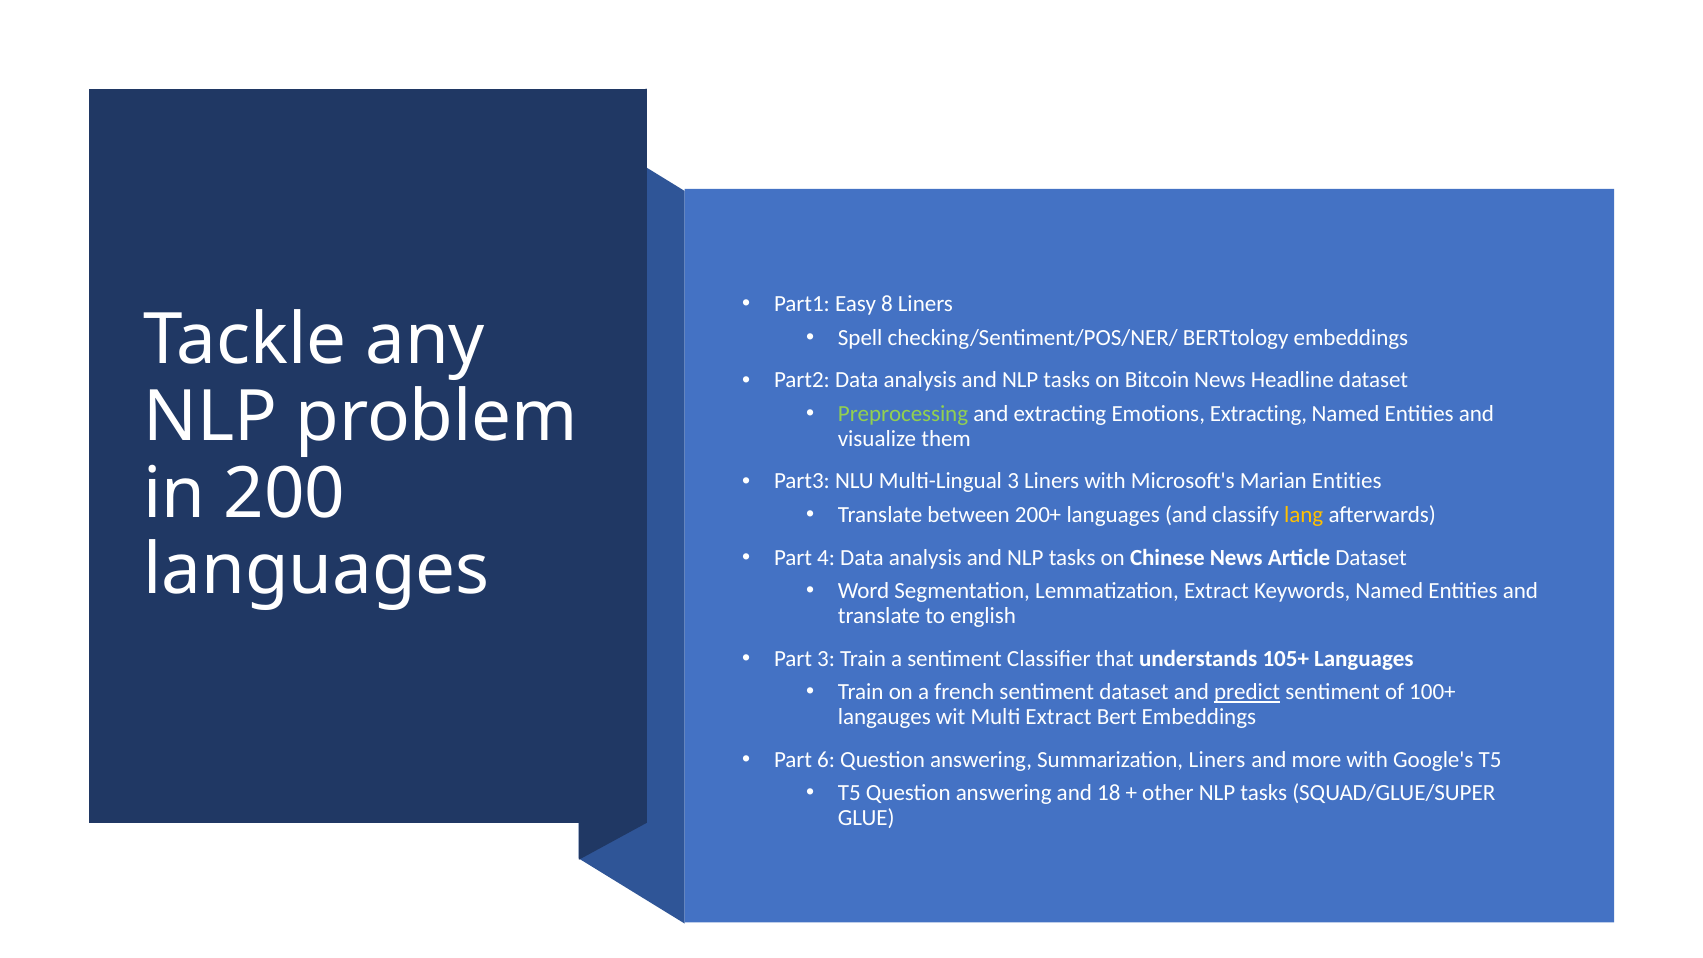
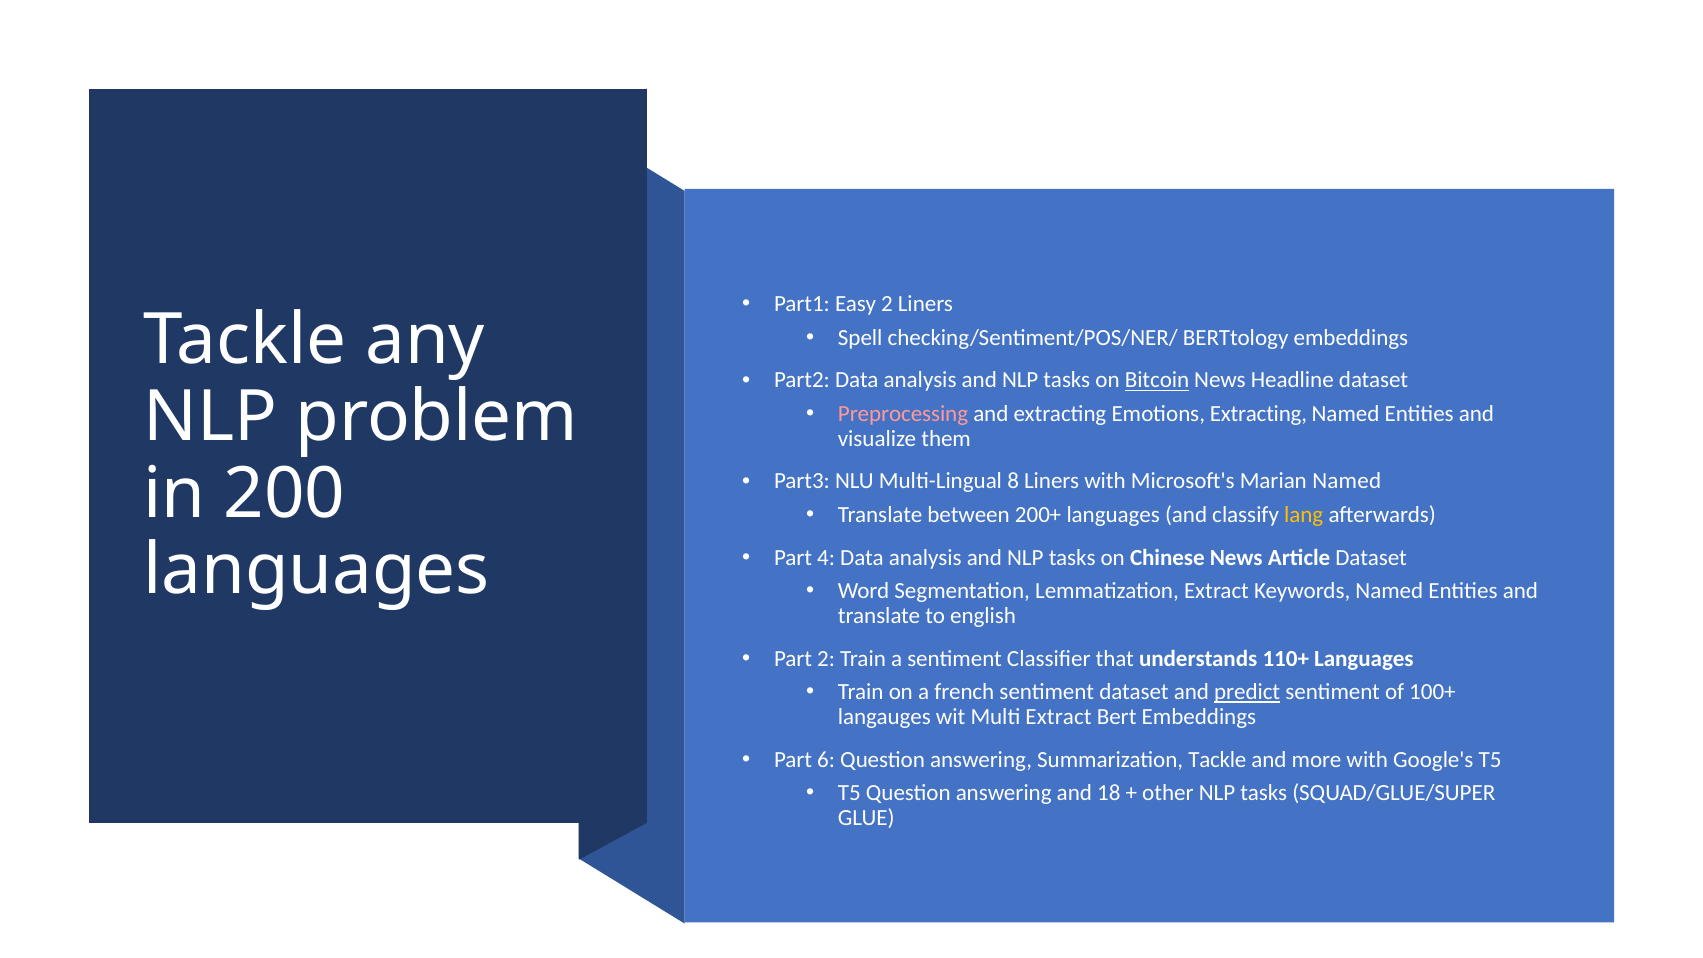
Easy 8: 8 -> 2
Bitcoin underline: none -> present
Preprocessing colour: light green -> pink
Multi-Lingual 3: 3 -> 8
Marian Entities: Entities -> Named
Part 3: 3 -> 2
105+: 105+ -> 110+
Summarization Liners: Liners -> Tackle
